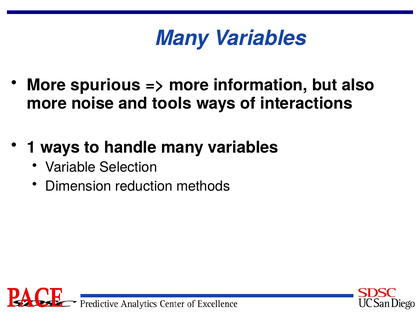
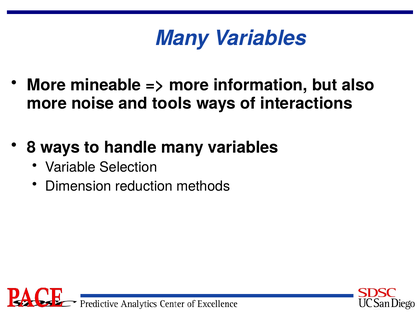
spurious: spurious -> mineable
1: 1 -> 8
